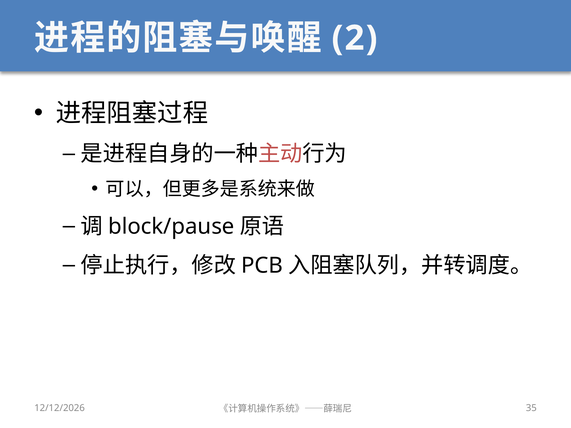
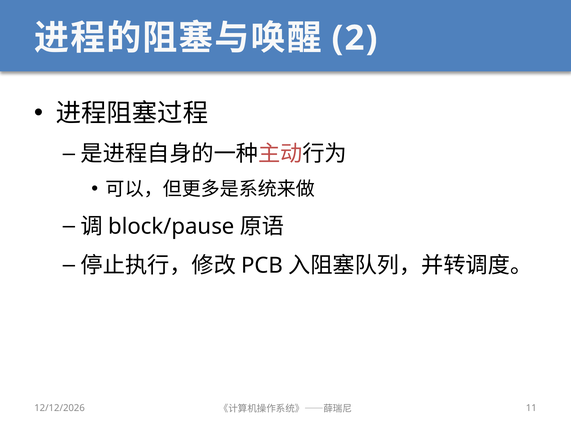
35: 35 -> 11
